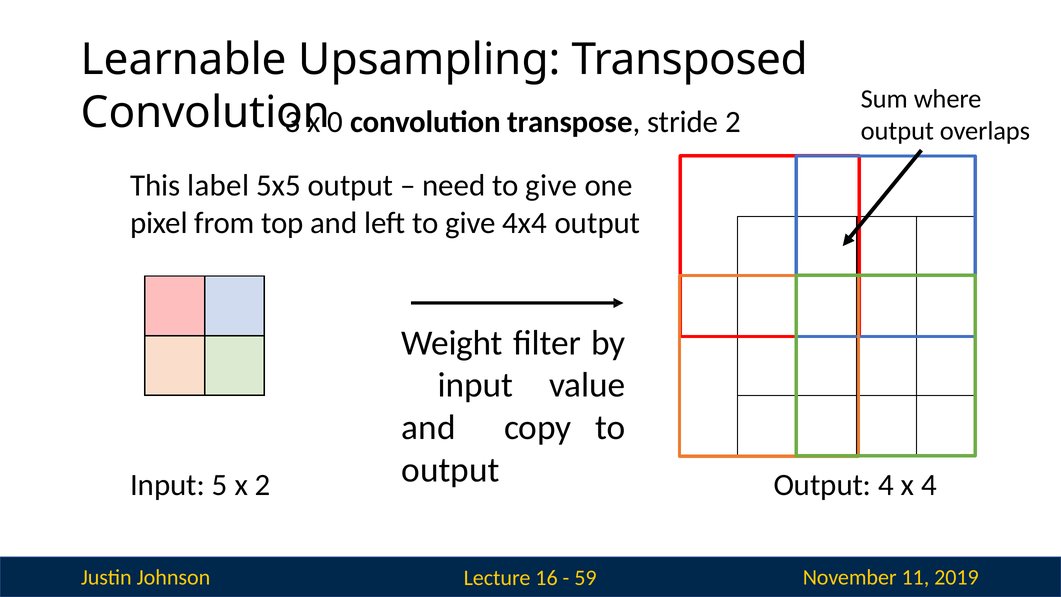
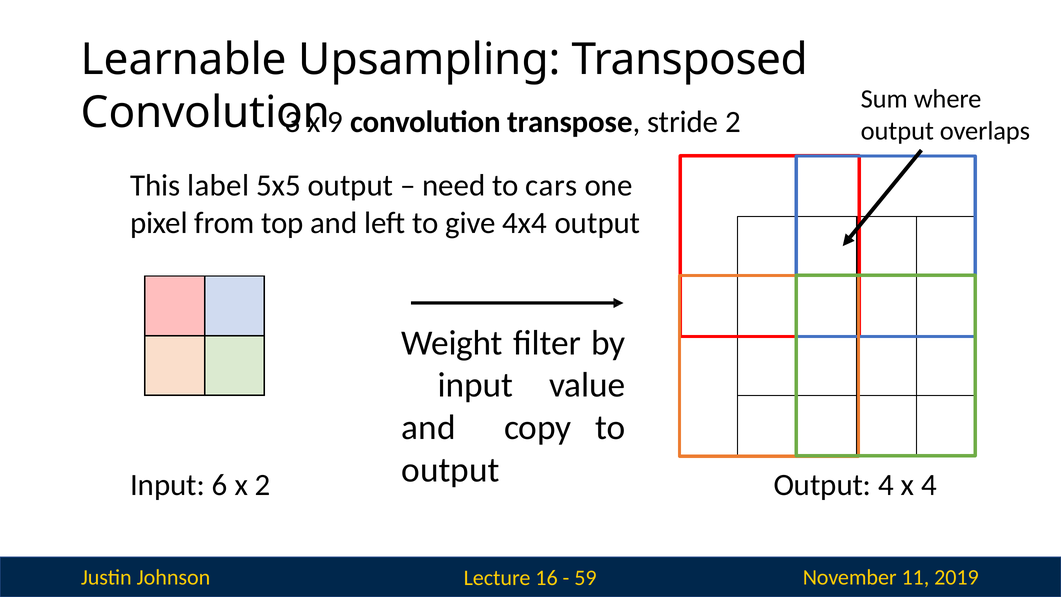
0: 0 -> 9
need to give: give -> cars
5: 5 -> 6
